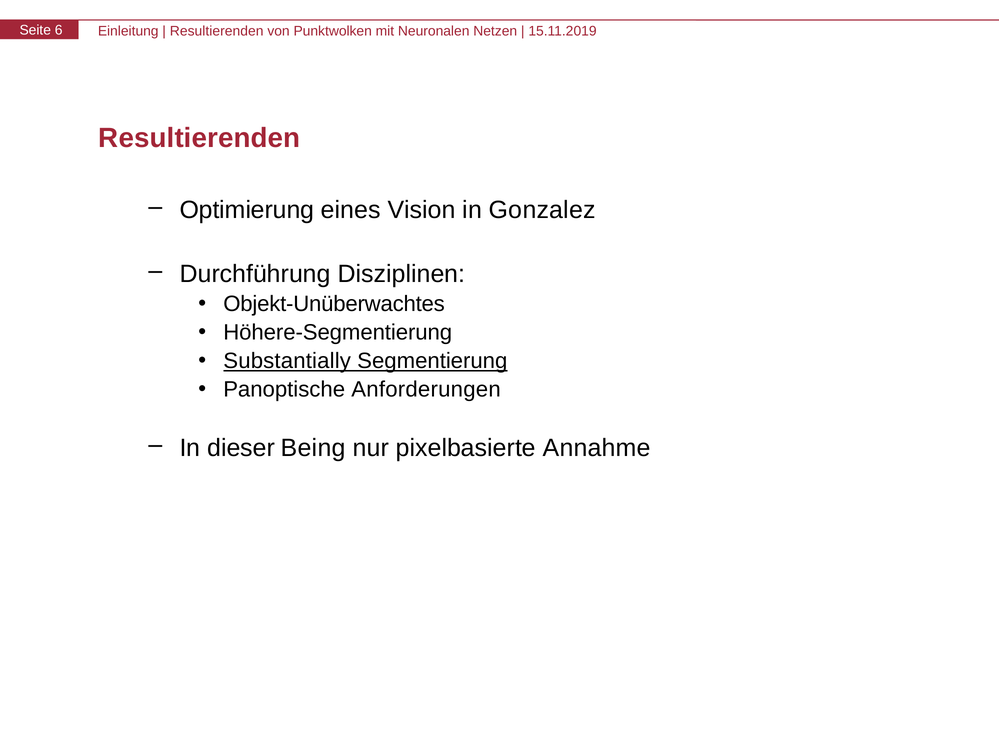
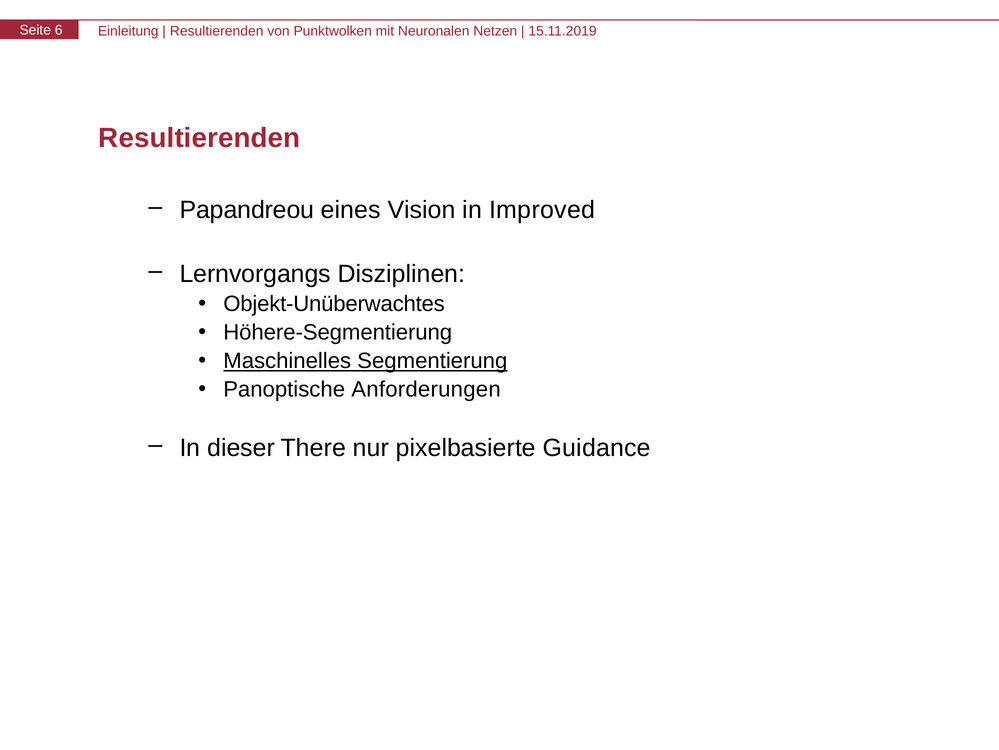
Optimierung: Optimierung -> Papandreou
Gonzalez: Gonzalez -> Improved
Durchführung: Durchführung -> Lernvorgangs
Substantially: Substantially -> Maschinelles
Being: Being -> There
Annahme: Annahme -> Guidance
